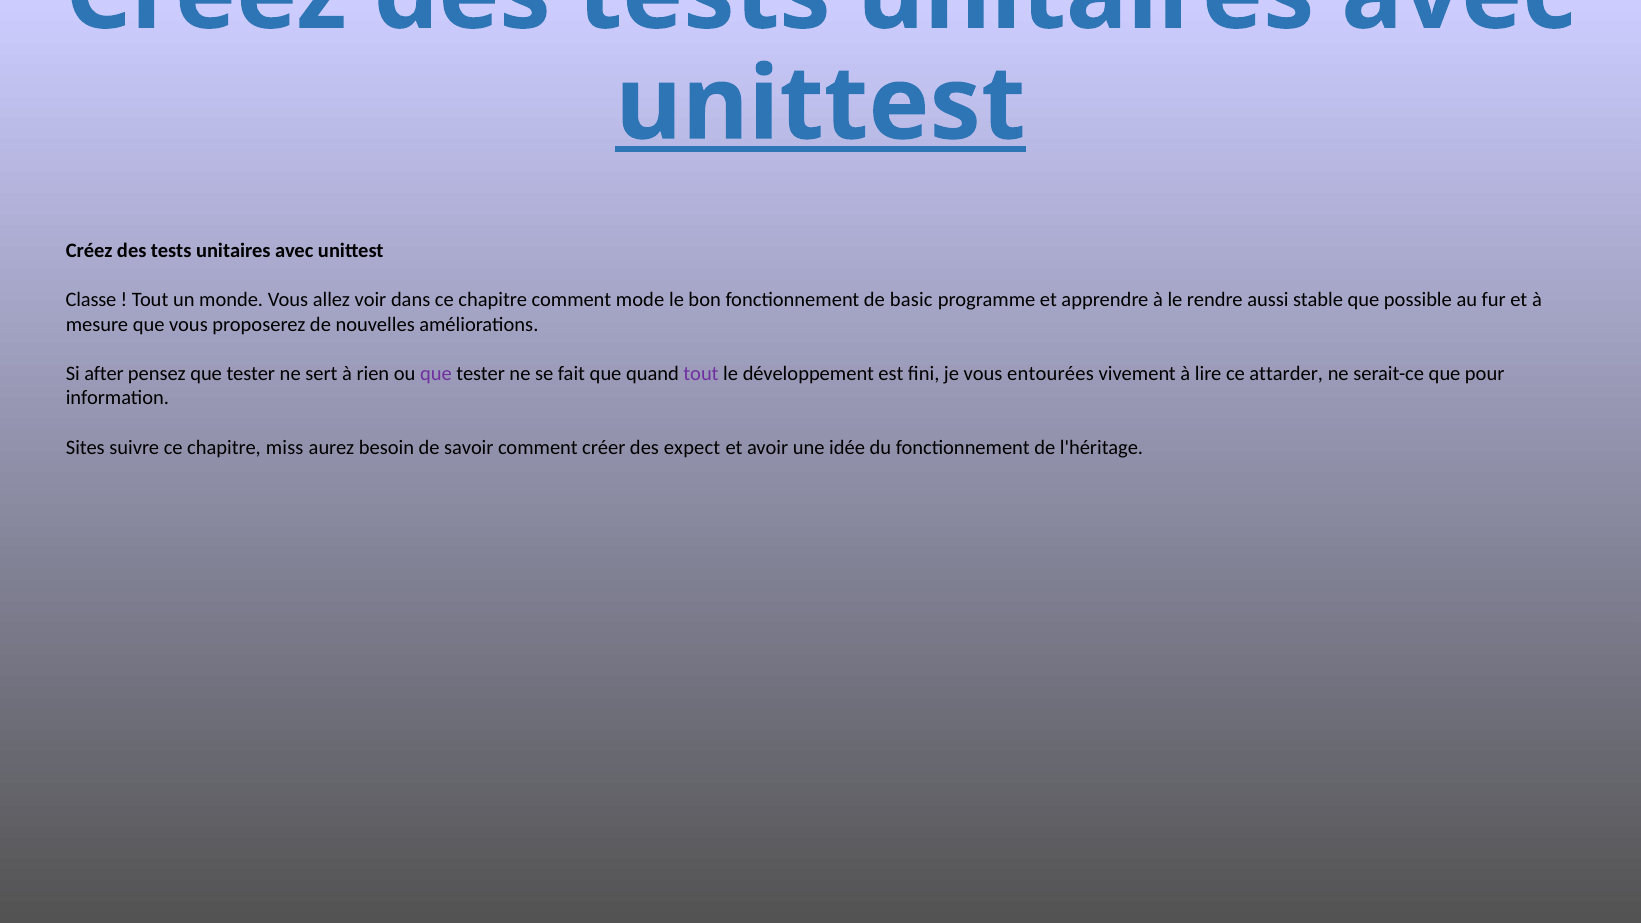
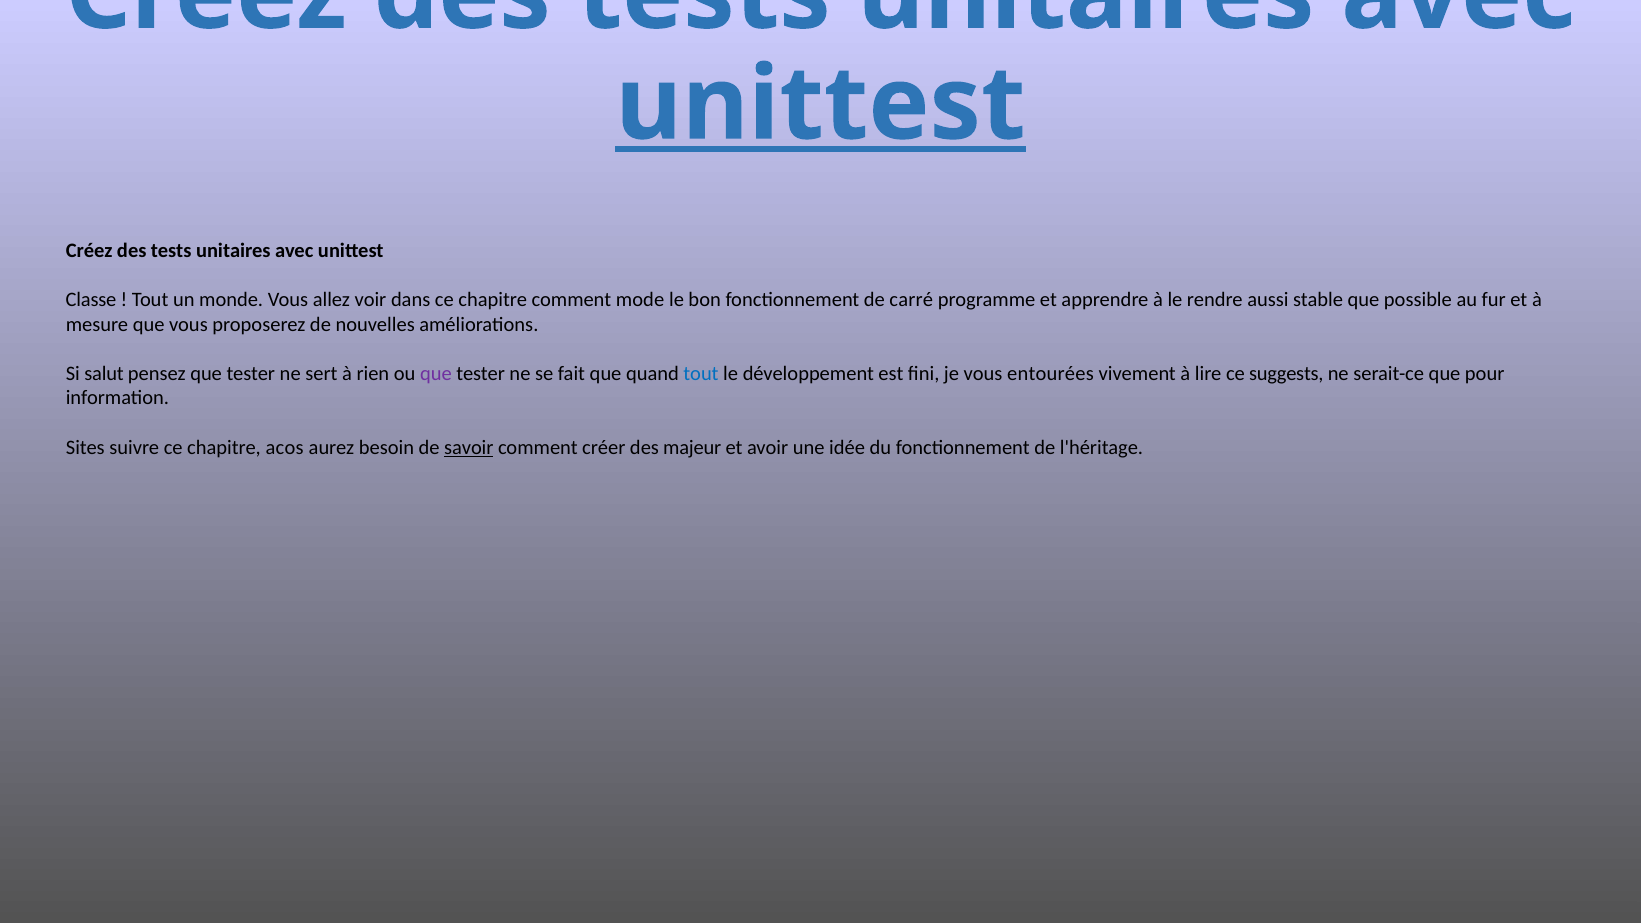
basic: basic -> carré
after: after -> salut
tout at (701, 374) colour: purple -> blue
attarder: attarder -> suggests
miss: miss -> acos
savoir underline: none -> present
expect: expect -> majeur
